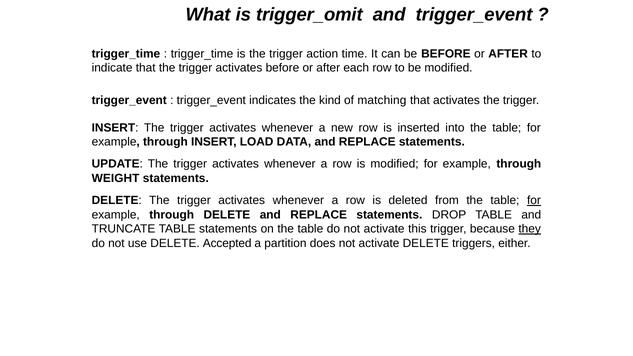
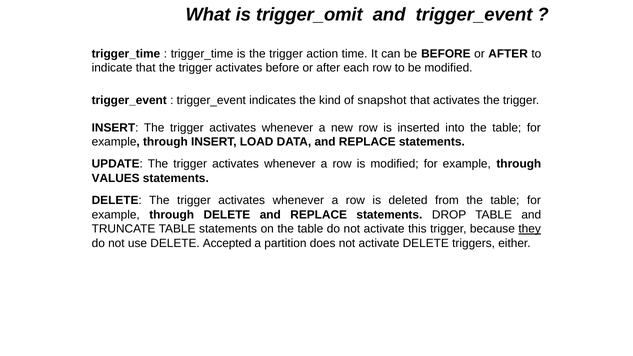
matching: matching -> snapshot
WEIGHT: WEIGHT -> VALUES
for at (534, 200) underline: present -> none
